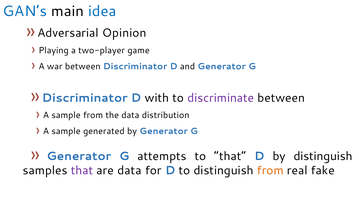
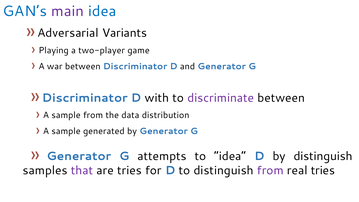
main colour: black -> purple
Opinion: Opinion -> Variants
to that: that -> idea
are data: data -> tries
from at (270, 170) colour: orange -> purple
real fake: fake -> tries
